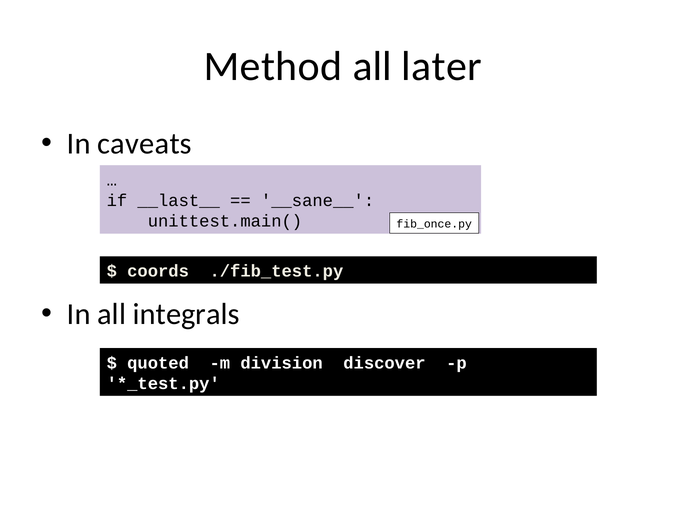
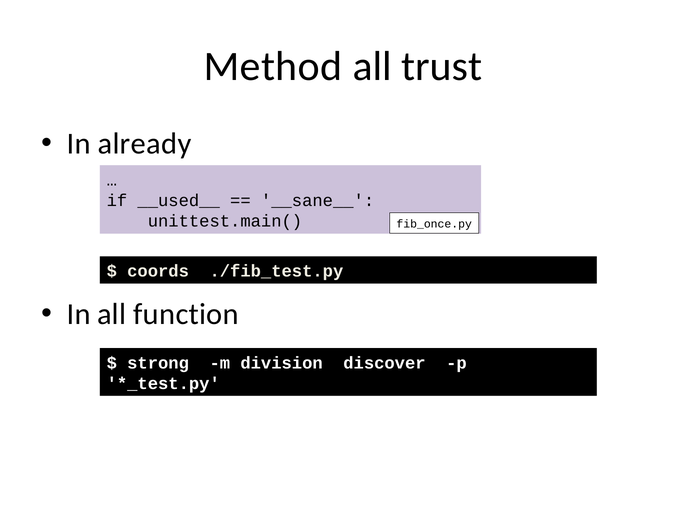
later: later -> trust
caveats: caveats -> already
__last__: __last__ -> __used__
integrals: integrals -> function
quoted: quoted -> strong
